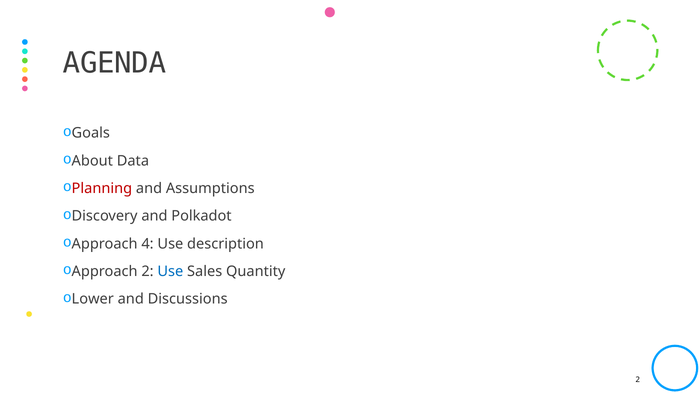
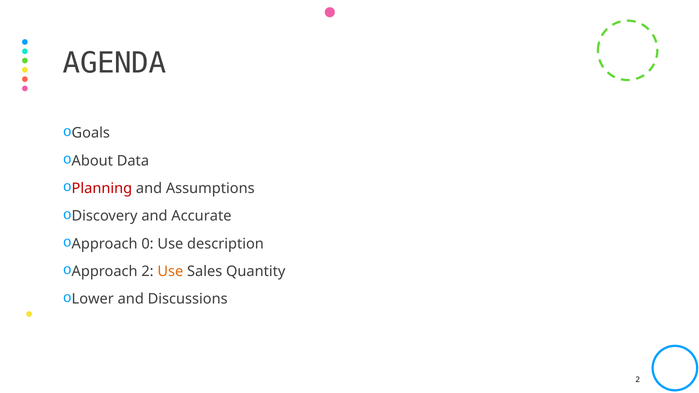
Polkadot: Polkadot -> Accurate
4: 4 -> 0
Use at (170, 272) colour: blue -> orange
